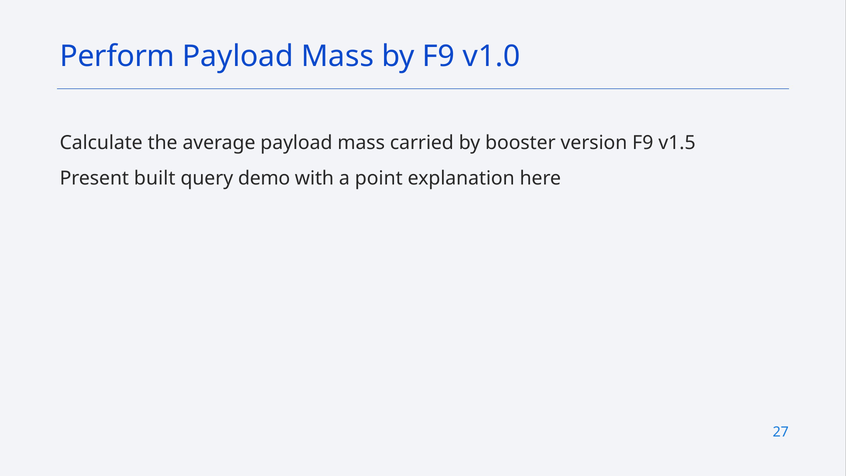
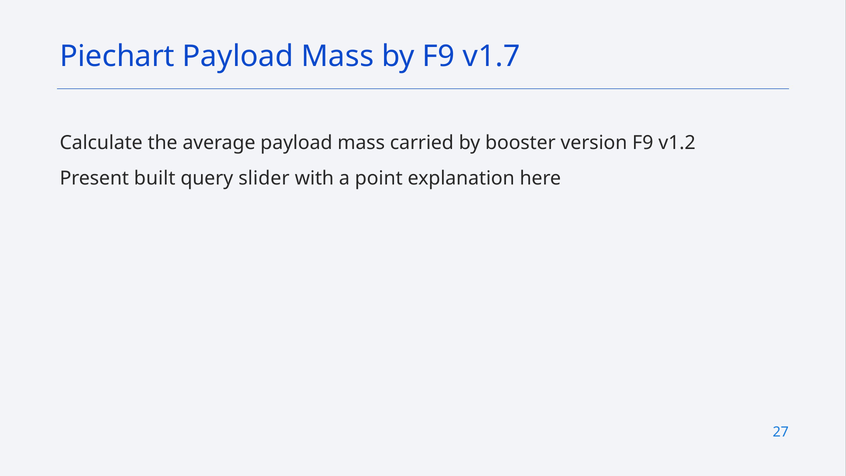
Perform: Perform -> Piechart
v1.0: v1.0 -> v1.7
v1.5: v1.5 -> v1.2
demo: demo -> slider
